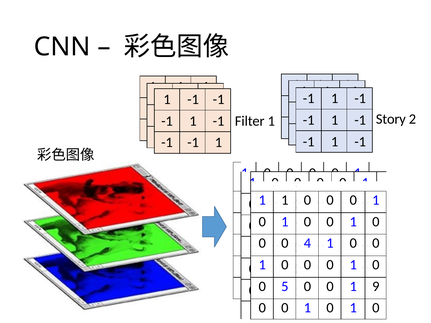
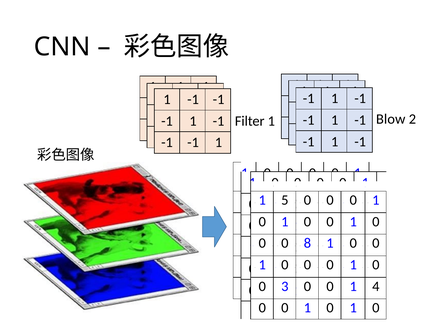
Story: Story -> Blow
1 at (285, 200): 1 -> 5
4: 4 -> 8
5: 5 -> 3
9: 9 -> 4
